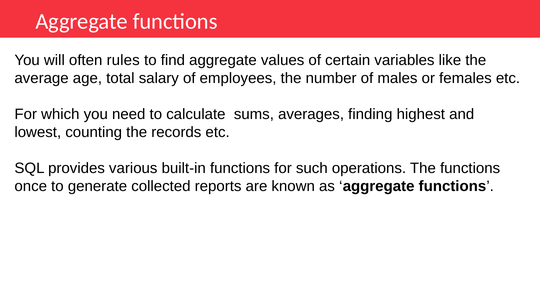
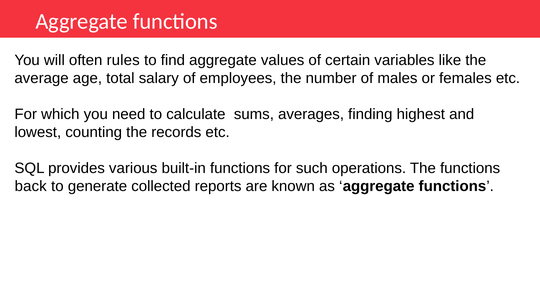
once: once -> back
